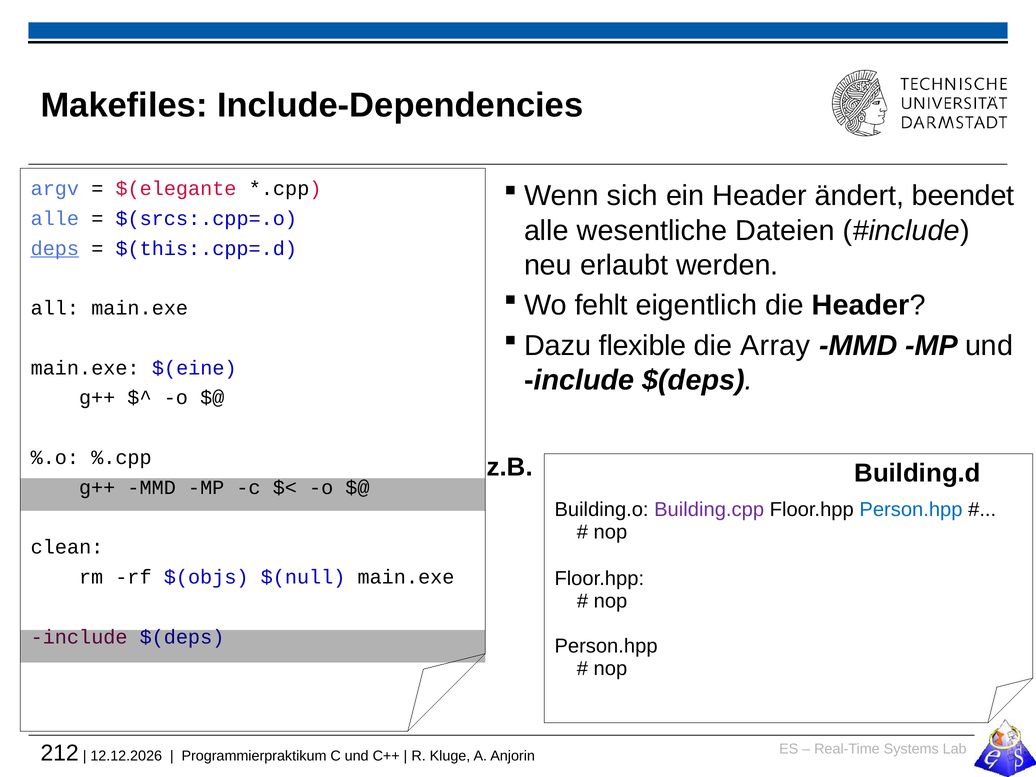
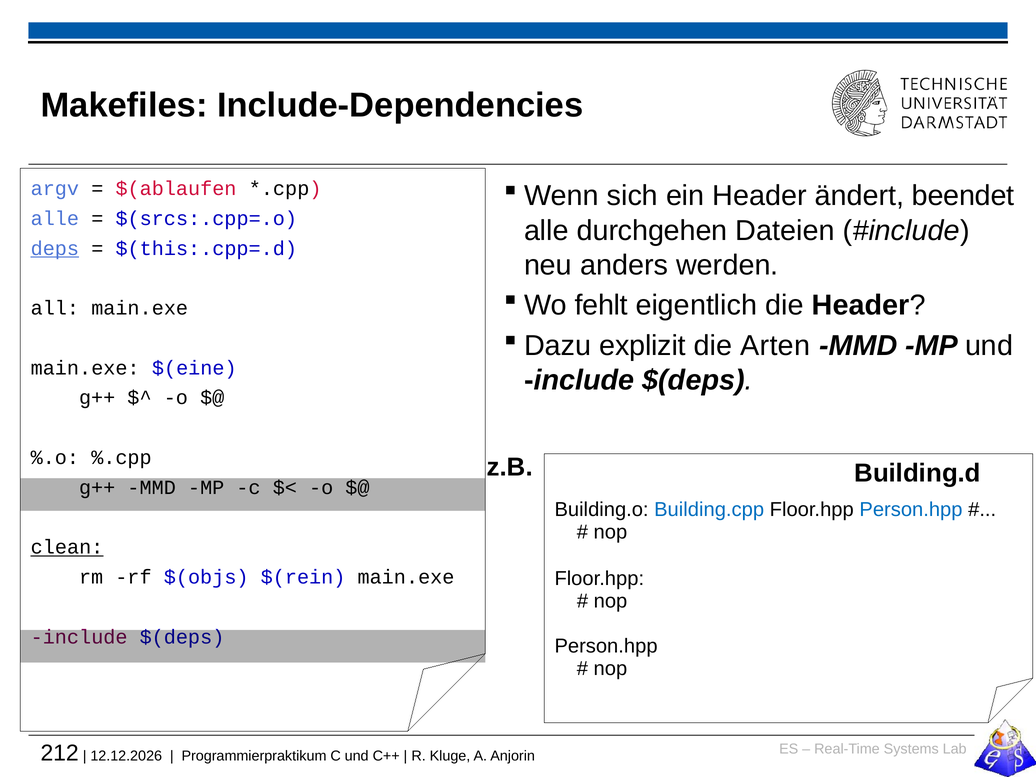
$(elegante: $(elegante -> $(ablaufen
wesentliche: wesentliche -> durchgehen
erlaubt: erlaubt -> anders
flexible: flexible -> explizit
Array: Array -> Arten
Building.cpp colour: purple -> blue
clean underline: none -> present
$(null: $(null -> $(rein
